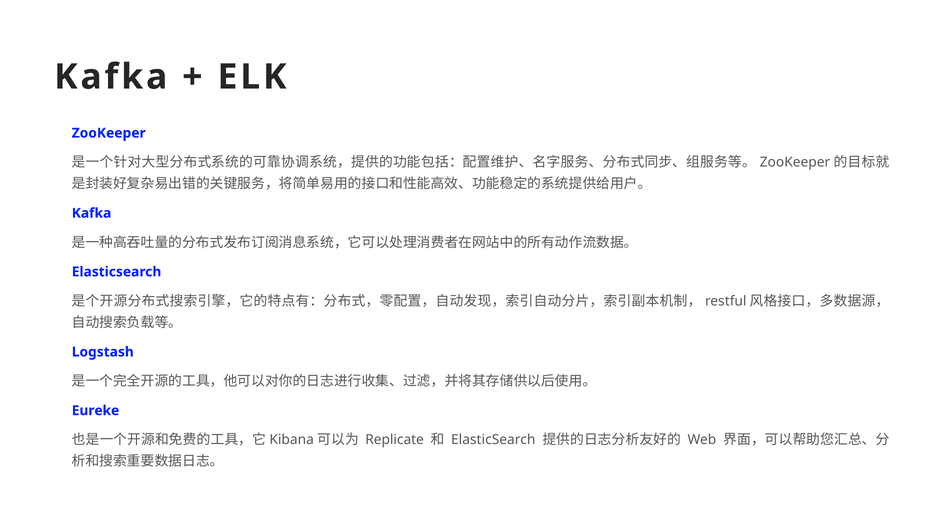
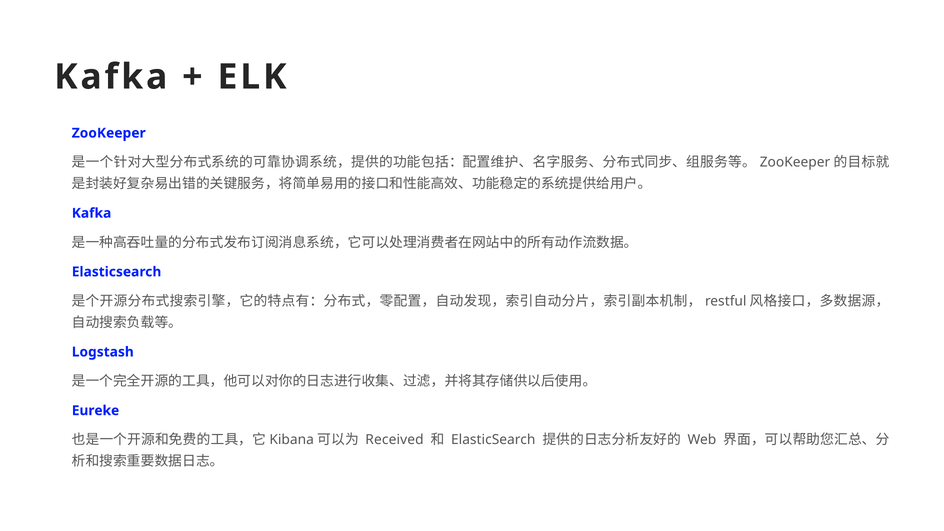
Replicate: Replicate -> Received
